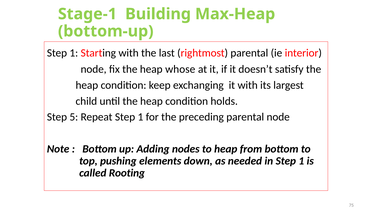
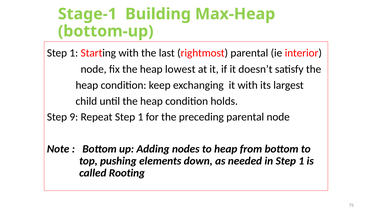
whose: whose -> lowest
5: 5 -> 9
